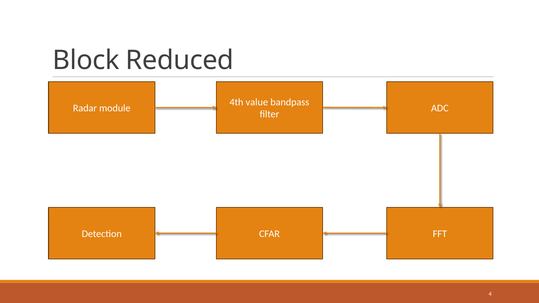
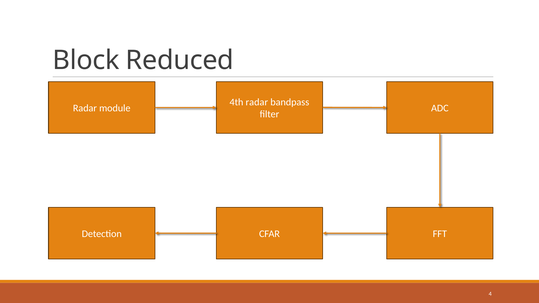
4th value: value -> radar
